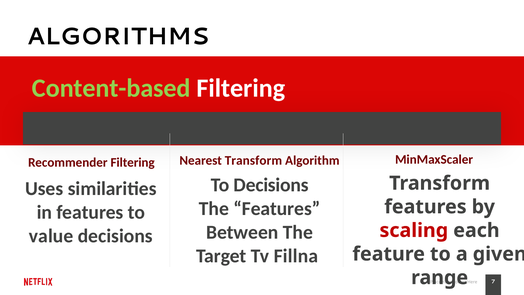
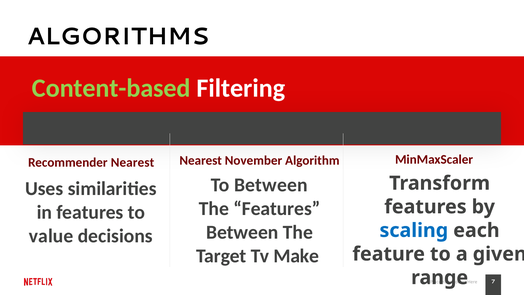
Nearest Transform: Transform -> November
Recommender Filtering: Filtering -> Nearest
To Decisions: Decisions -> Between
scaling colour: red -> blue
Fillna: Fillna -> Make
